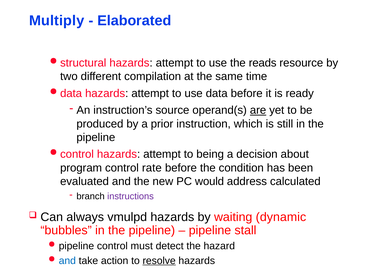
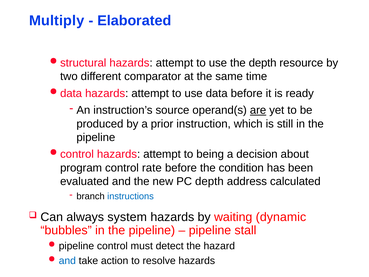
the reads: reads -> depth
compilation: compilation -> comparator
PC would: would -> depth
instructions colour: purple -> blue
vmulpd: vmulpd -> system
resolve underline: present -> none
